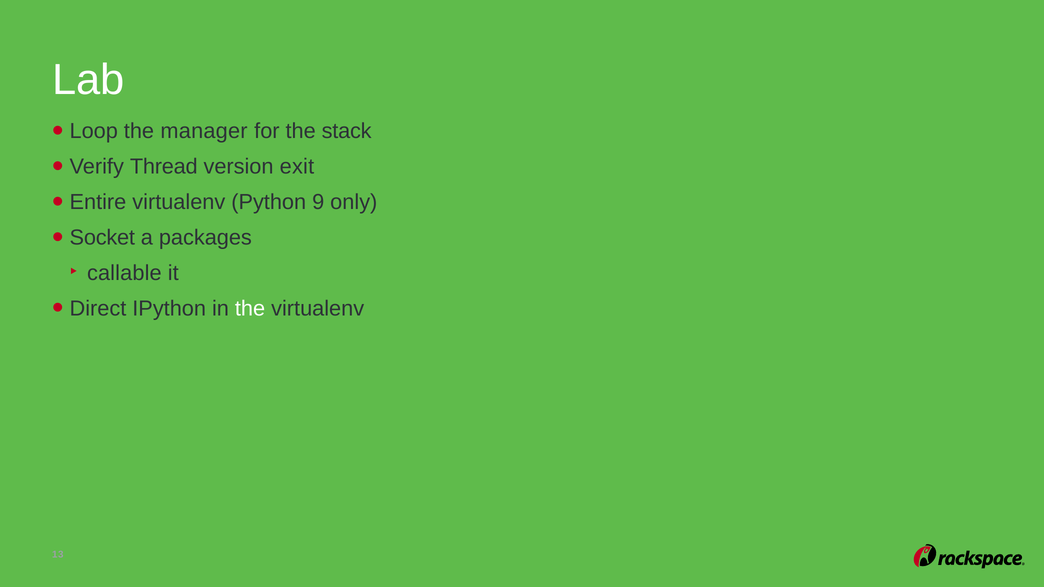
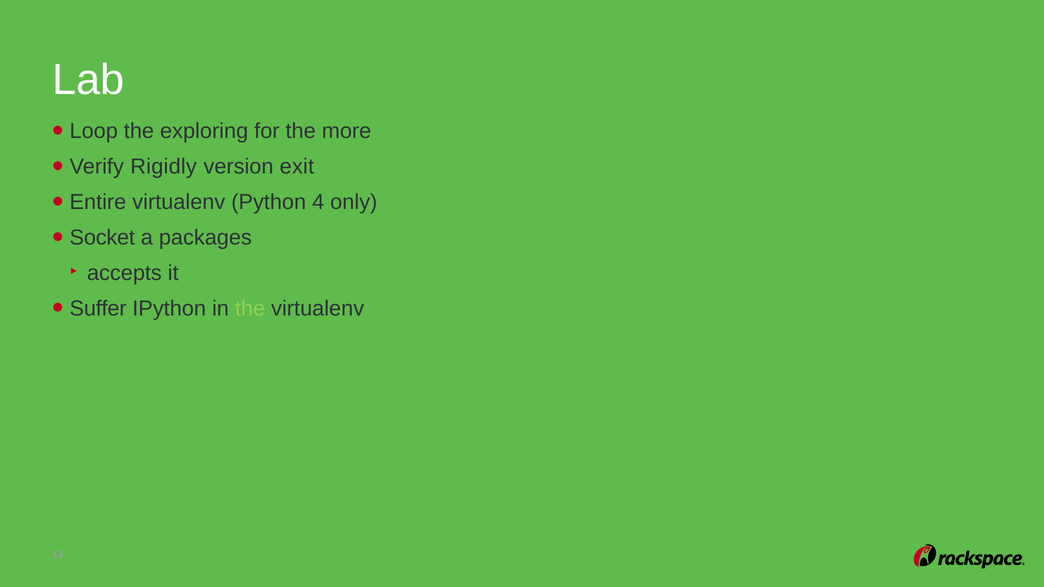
manager: manager -> exploring
stack: stack -> more
Thread: Thread -> Rigidly
9: 9 -> 4
callable: callable -> accepts
Direct: Direct -> Suffer
the at (250, 308) colour: white -> light green
